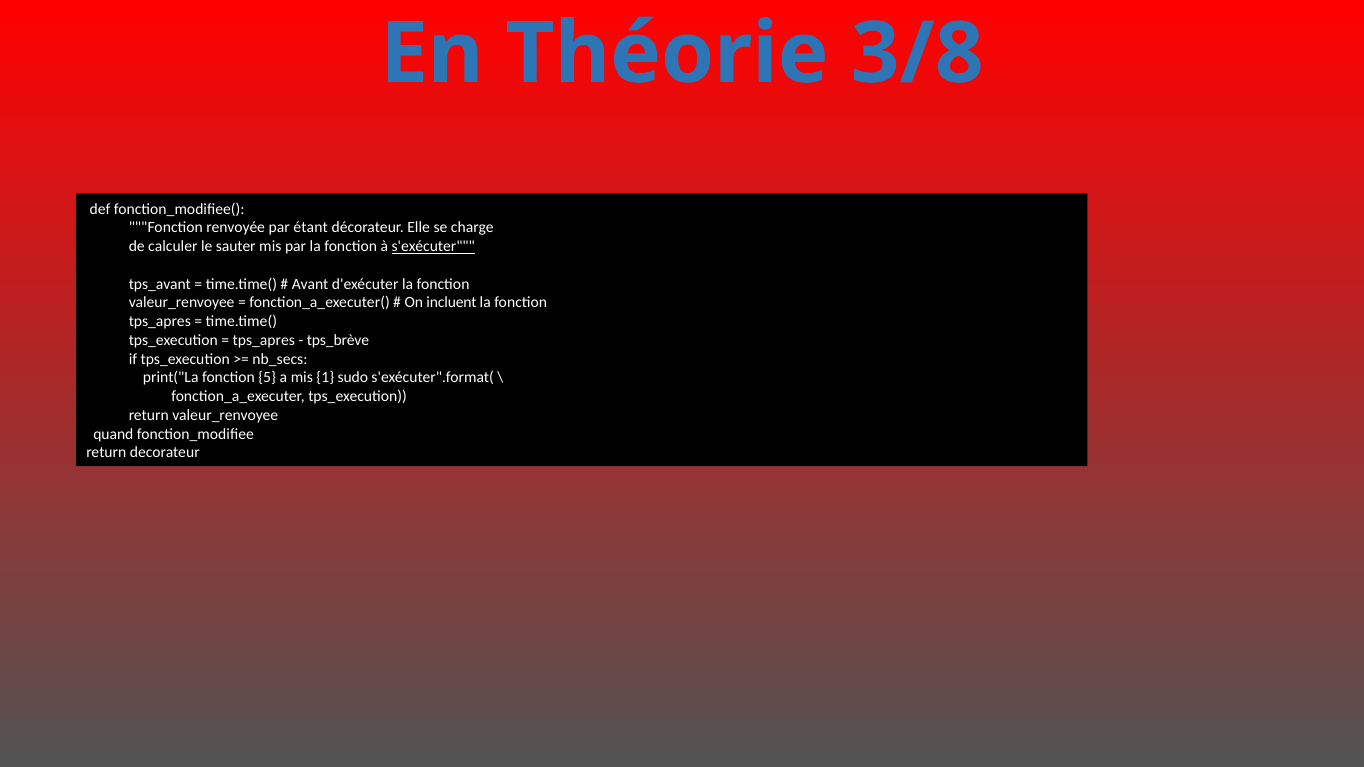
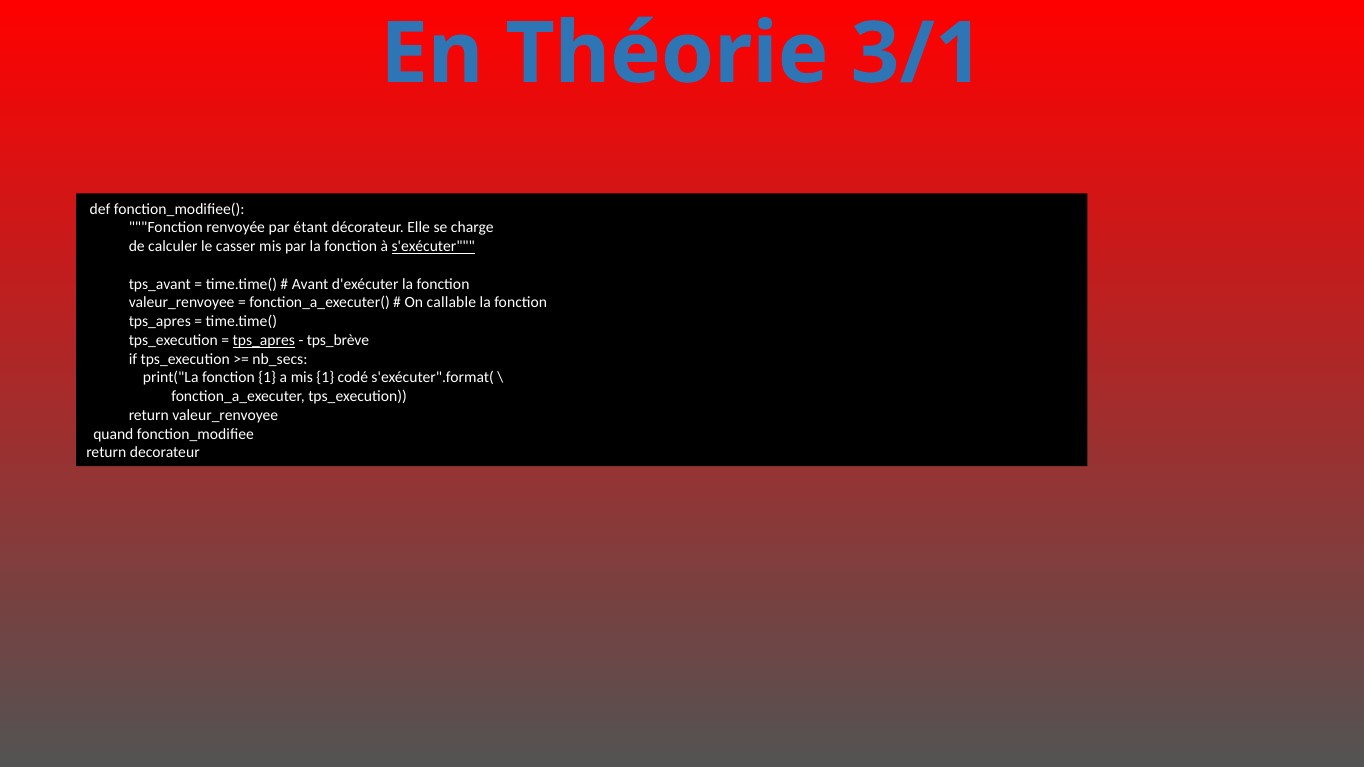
3/8: 3/8 -> 3/1
sauter: sauter -> casser
incluent: incluent -> callable
tps_apres at (264, 340) underline: none -> present
fonction 5: 5 -> 1
sudo: sudo -> codé
